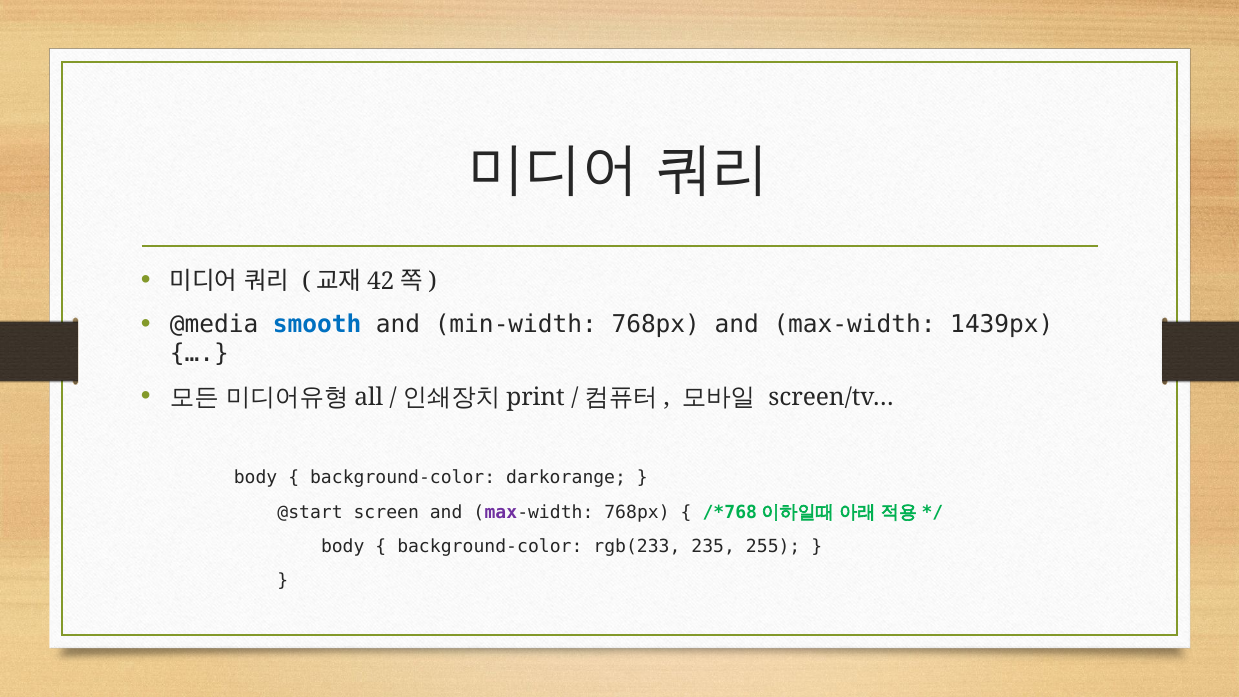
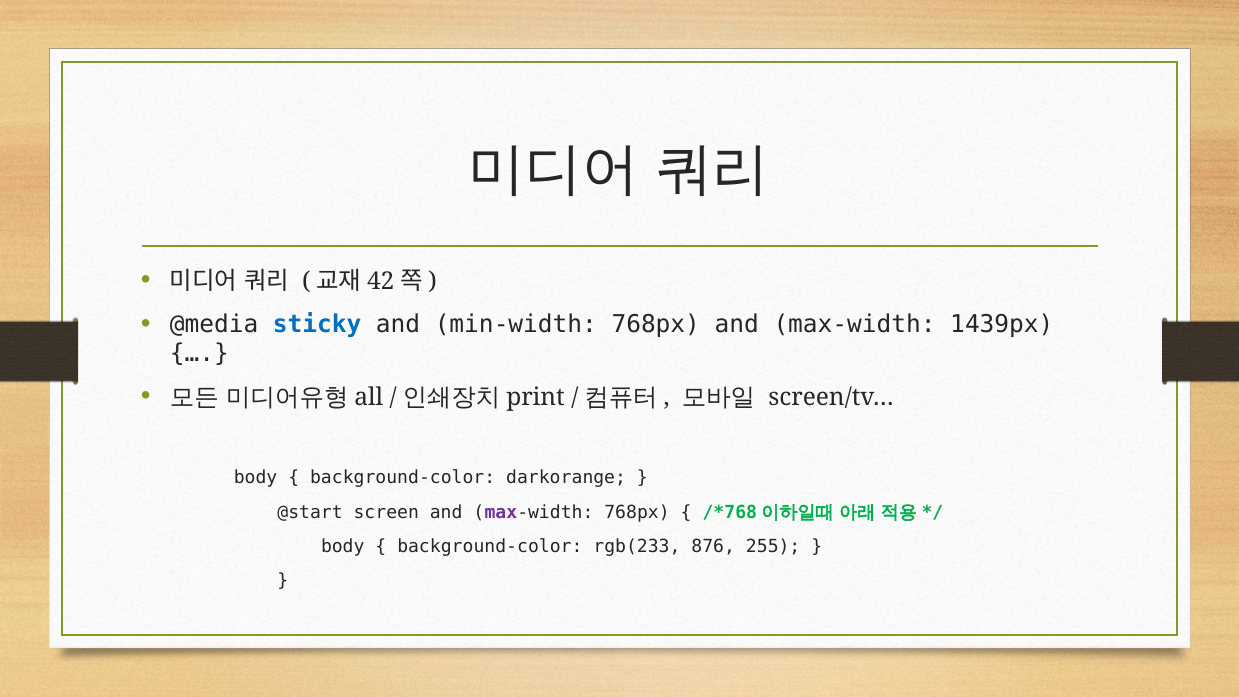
smooth: smooth -> sticky
235: 235 -> 876
